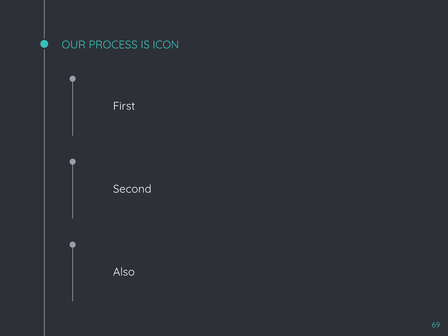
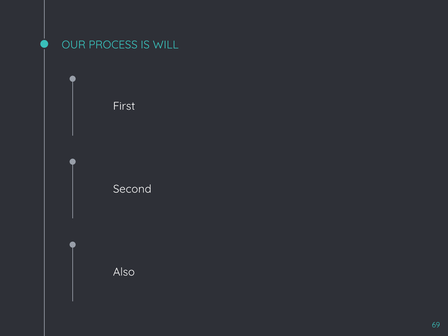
ICON: ICON -> WILL
